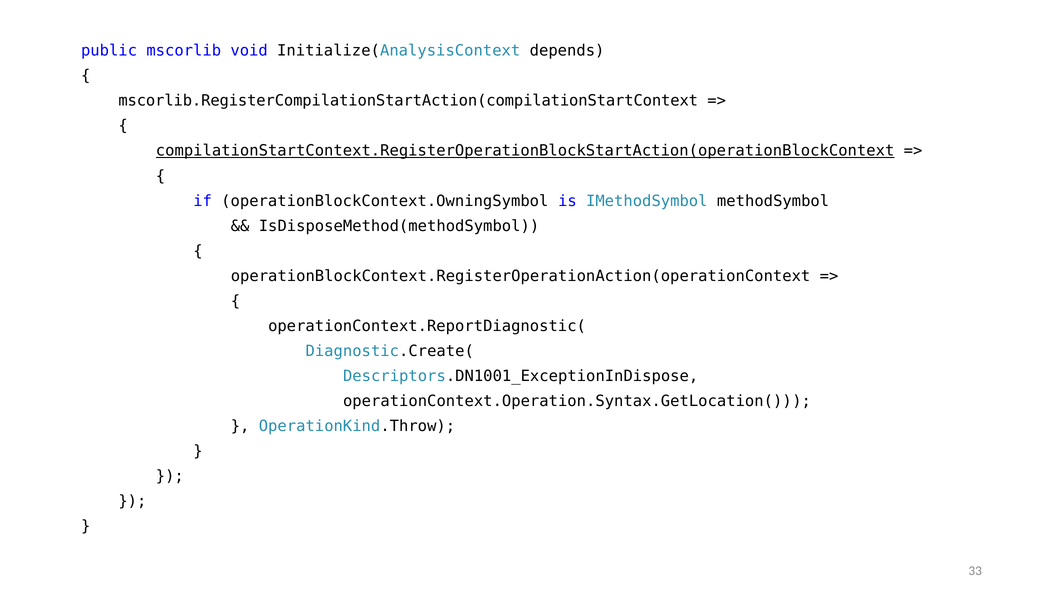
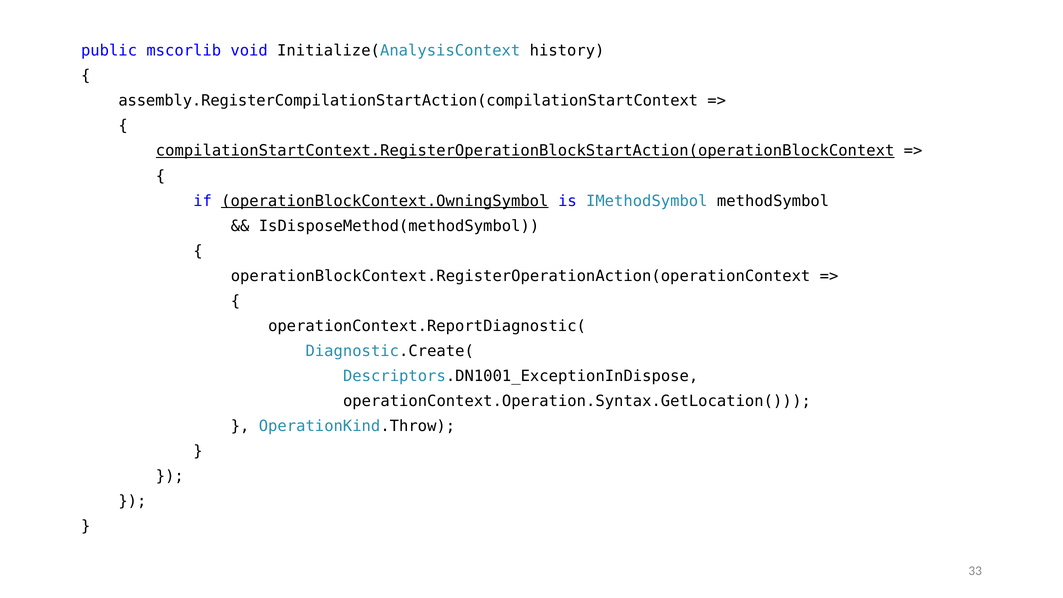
depends: depends -> history
mscorlib.RegisterCompilationStartAction(compilationStartContext: mscorlib.RegisterCompilationStartAction(compilationStartContext -> assembly.RegisterCompilationStartAction(compilationStartContext
operationBlockContext.OwningSymbol underline: none -> present
